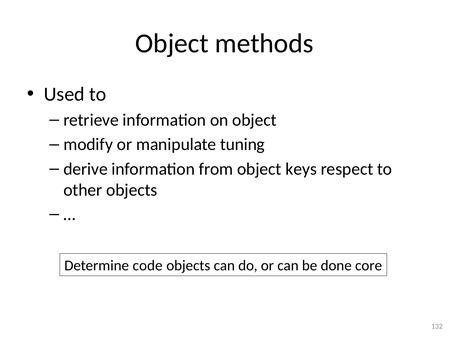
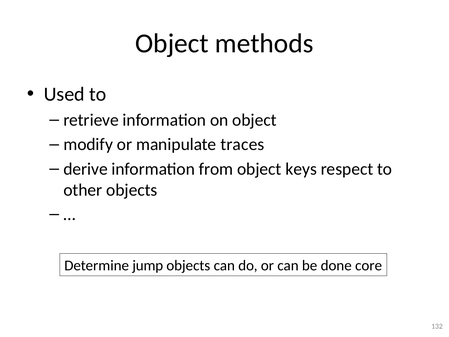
tuning: tuning -> traces
code: code -> jump
